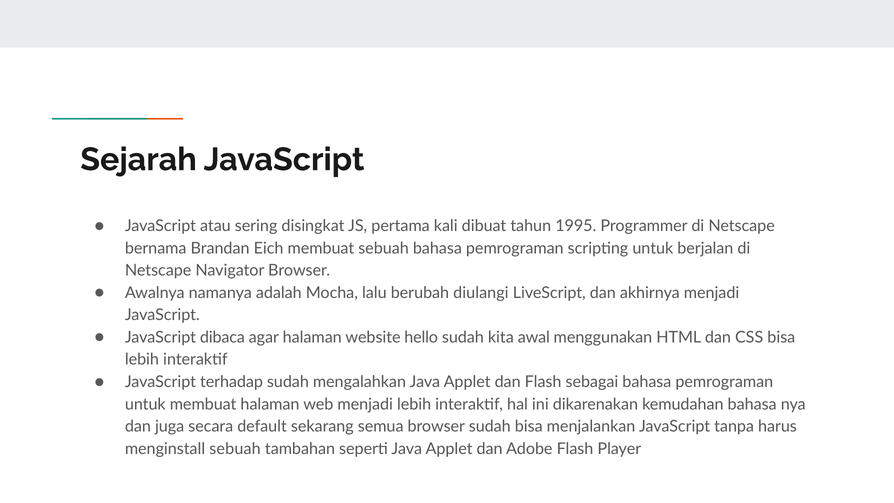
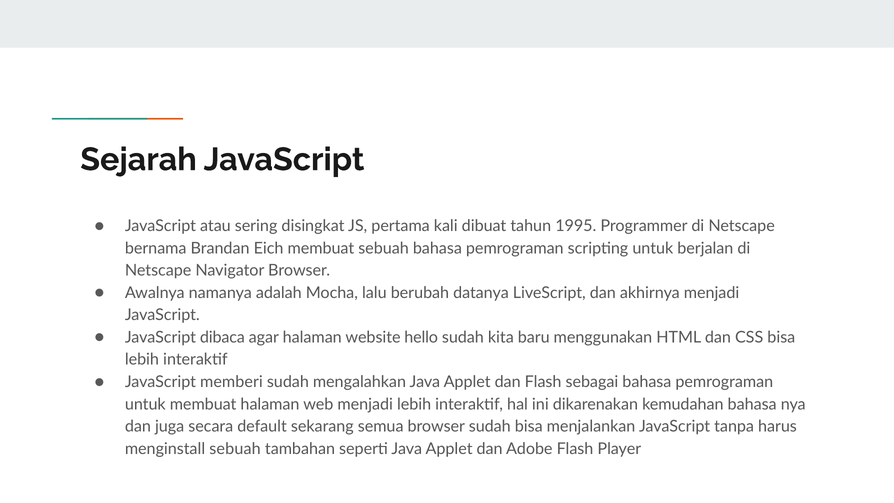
diulangi: diulangi -> datanya
awal: awal -> baru
terhadap: terhadap -> memberi
